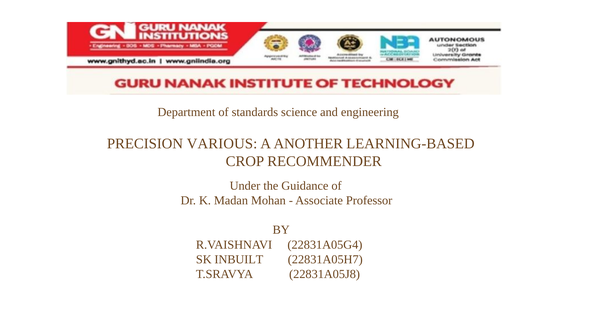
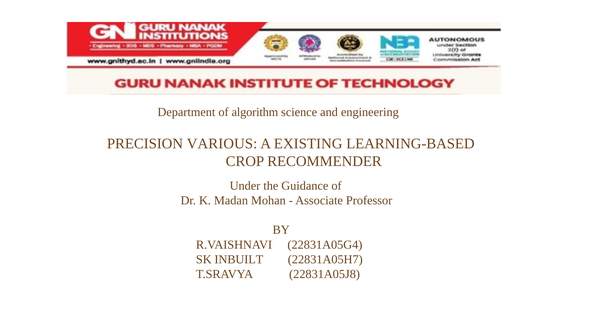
standards: standards -> algorithm
ANOTHER: ANOTHER -> EXISTING
